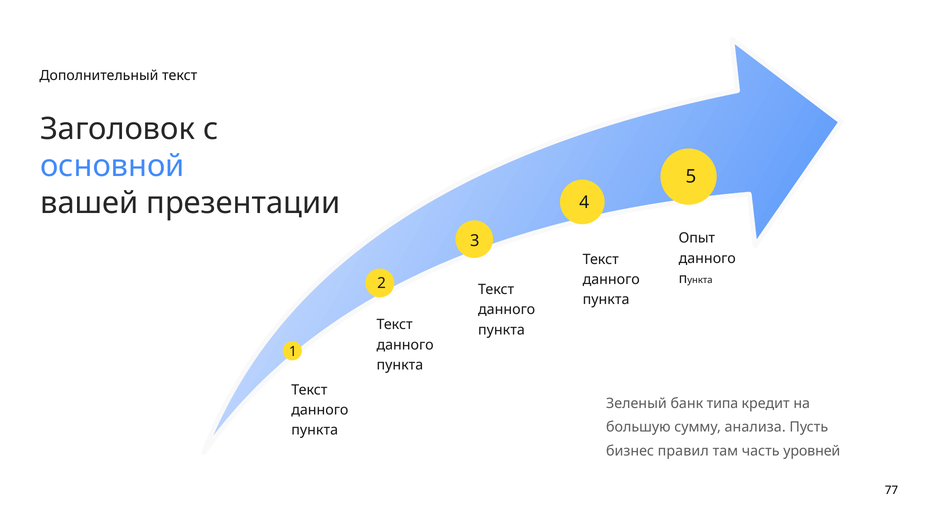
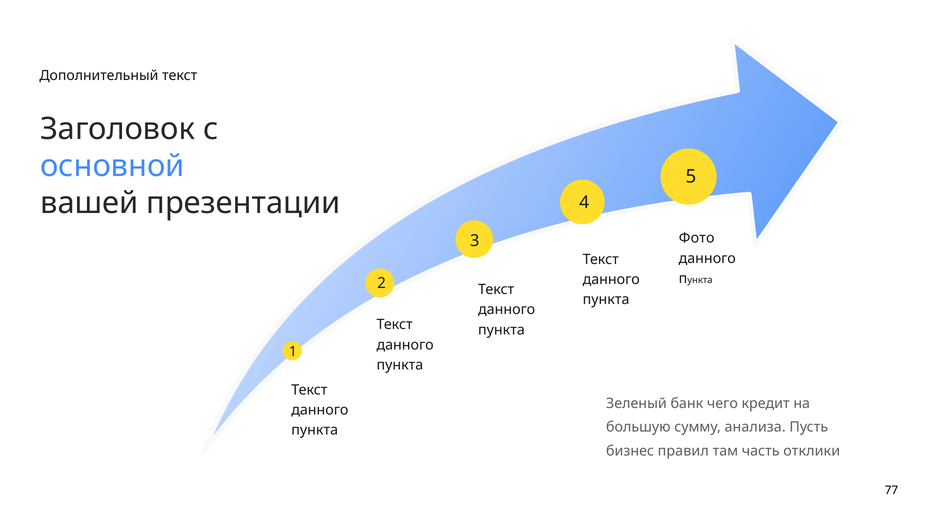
Опыт: Опыт -> Фото
типа: типа -> чего
уровней: уровней -> отклики
